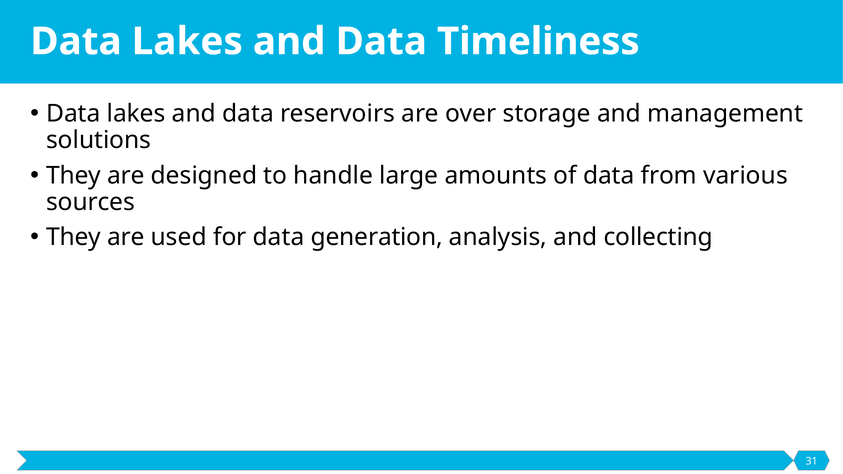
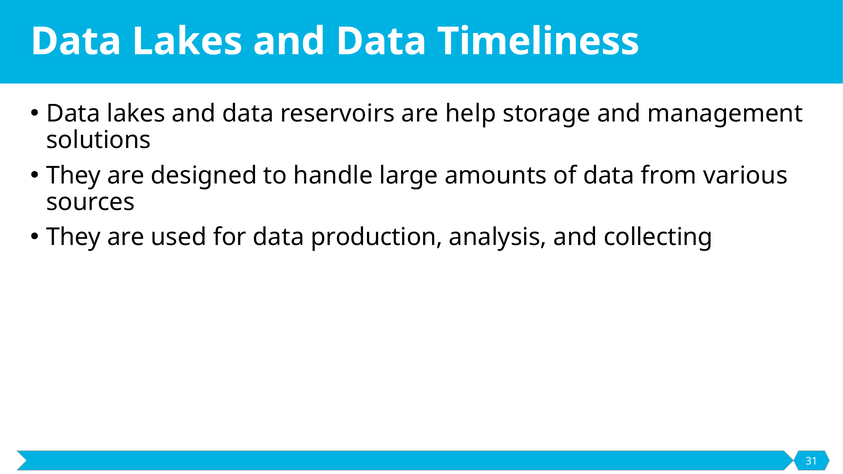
over: over -> help
generation: generation -> production
